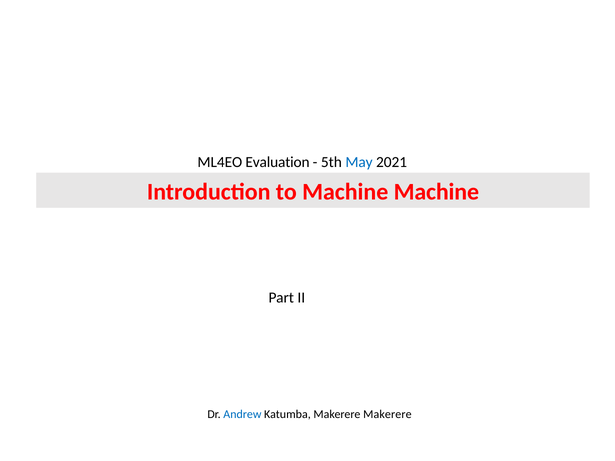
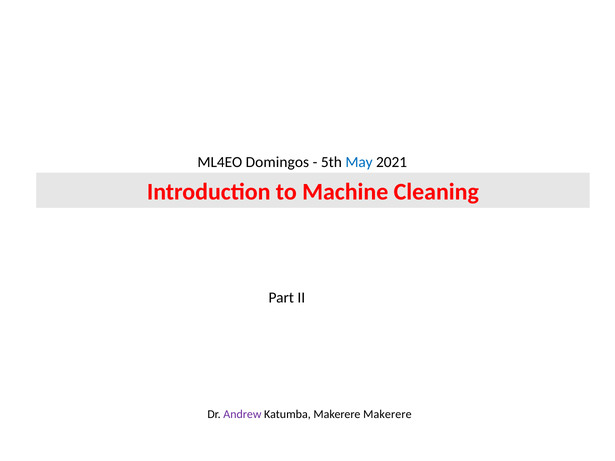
Evaluation: Evaluation -> Domingos
Machine Machine: Machine -> Cleaning
Andrew colour: blue -> purple
